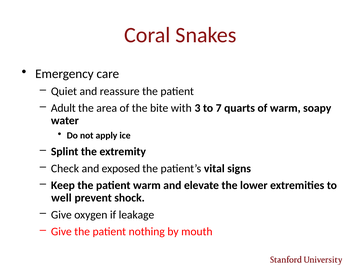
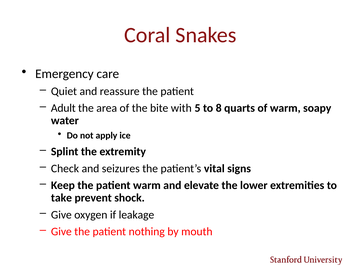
3: 3 -> 5
7: 7 -> 8
exposed: exposed -> seizures
well: well -> take
